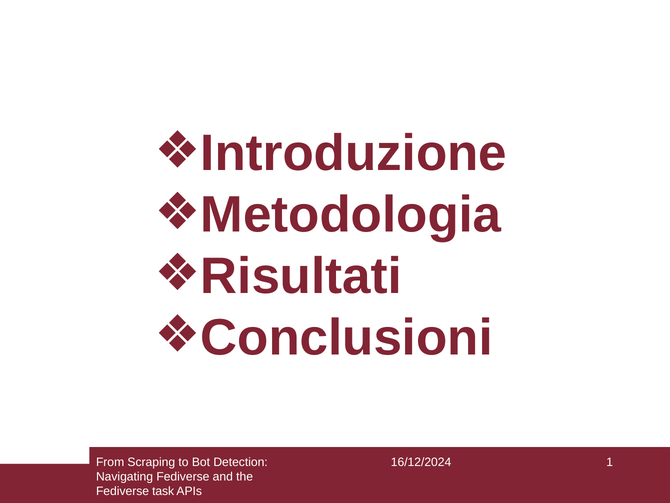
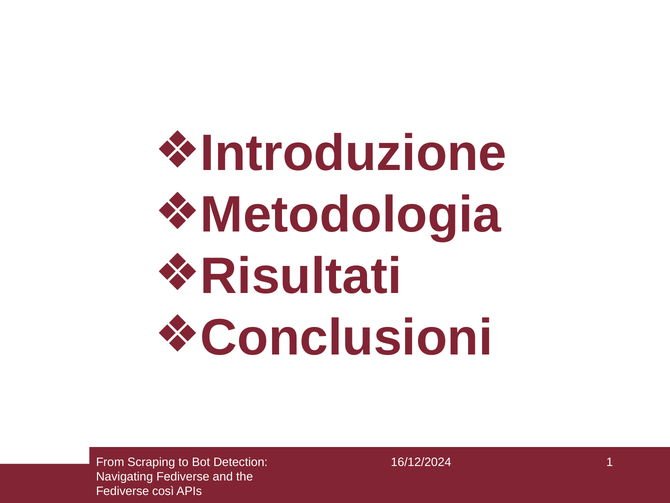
task: task -> così
